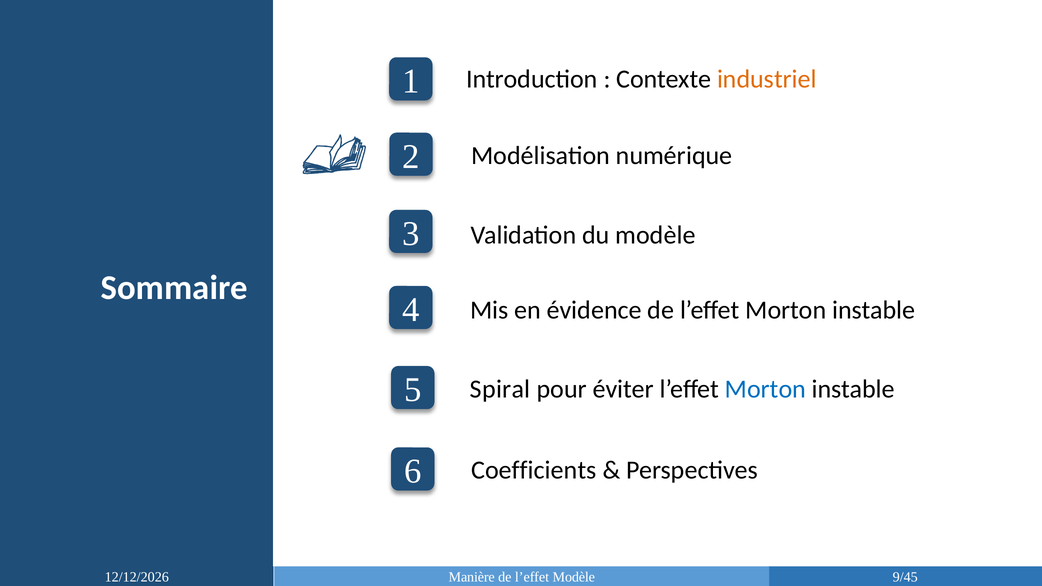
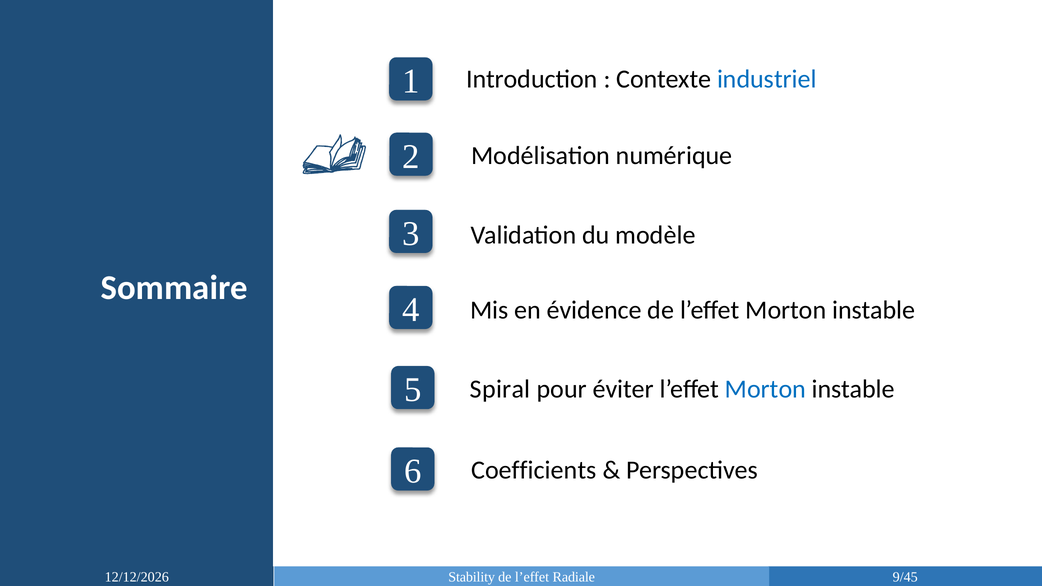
industriel colour: orange -> blue
Manière: Manière -> Stability
l’effet Modèle: Modèle -> Radiale
